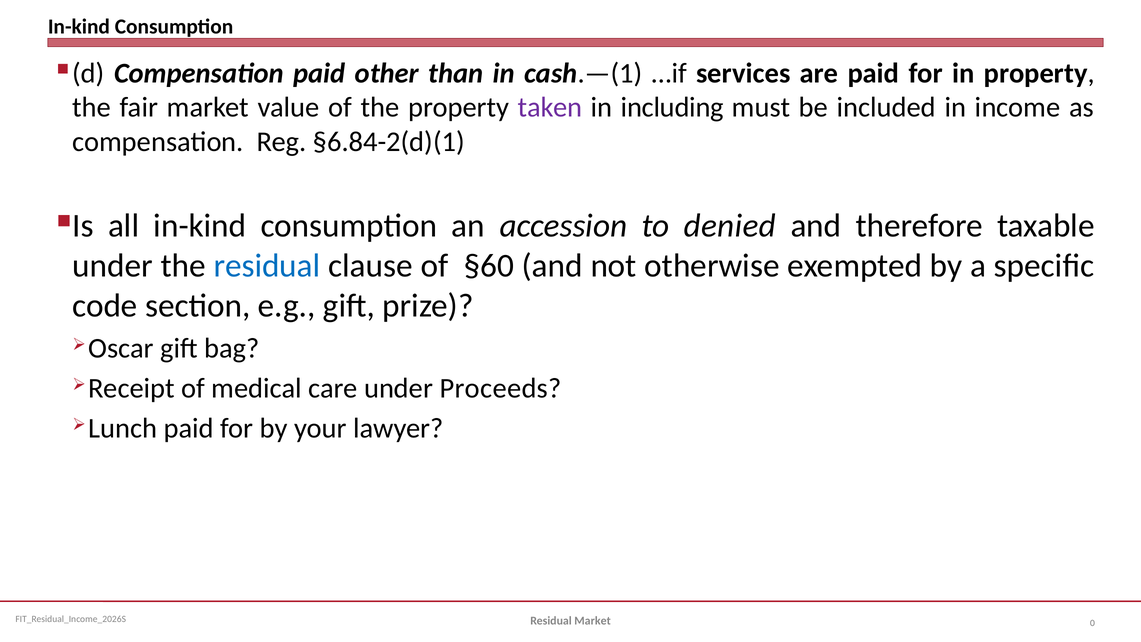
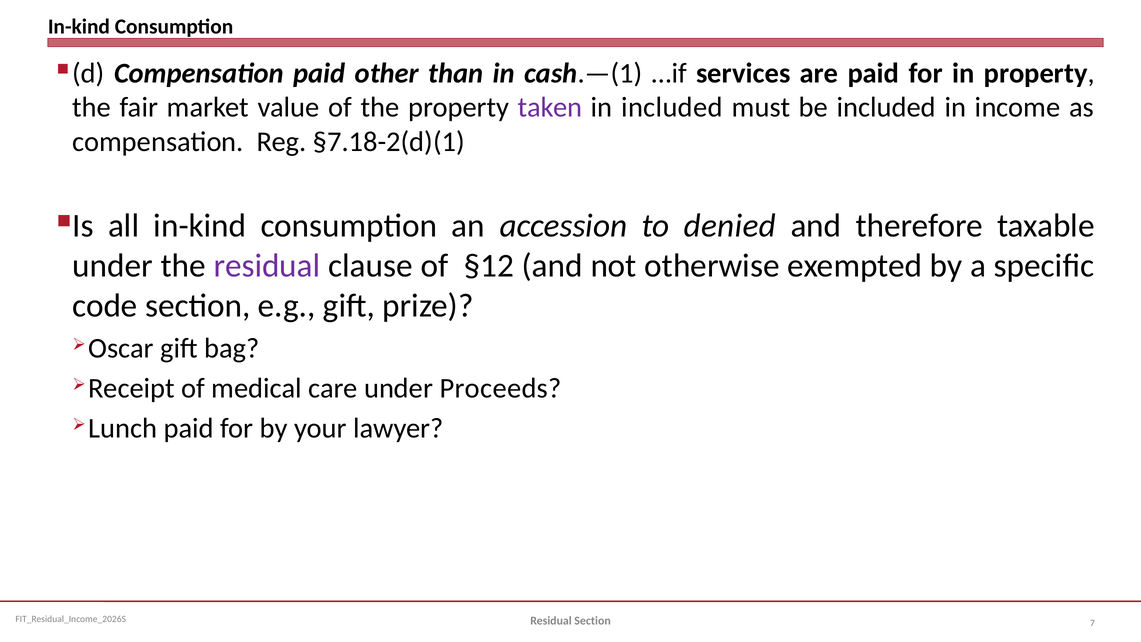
in including: including -> included
§6.84-2(d)(1: §6.84-2(d)(1 -> §7.18-2(d)(1
residual at (267, 266) colour: blue -> purple
§60: §60 -> §12
0: 0 -> 7
Residual Market: Market -> Section
